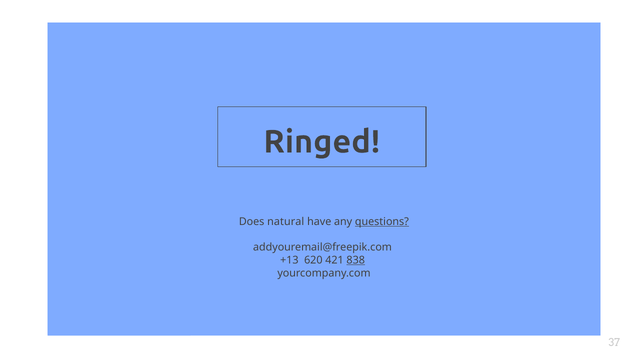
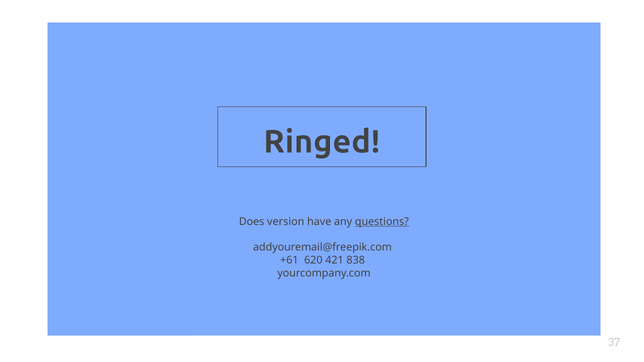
natural: natural -> version
+13: +13 -> +61
838 underline: present -> none
